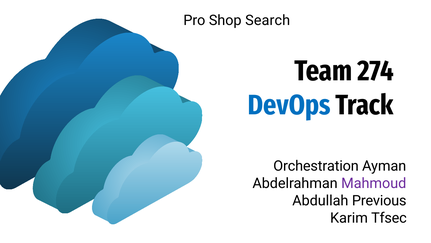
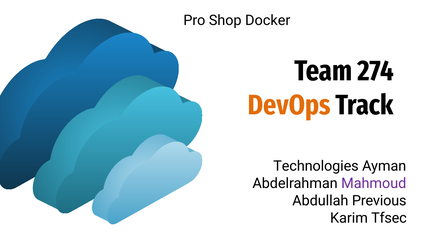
Search: Search -> Docker
DevOps colour: blue -> orange
Orchestration: Orchestration -> Technologies
